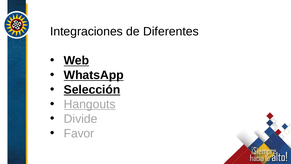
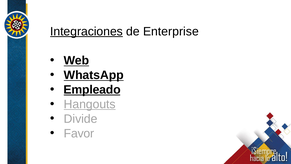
Integraciones underline: none -> present
Diferentes: Diferentes -> Enterprise
Selección: Selección -> Empleado
